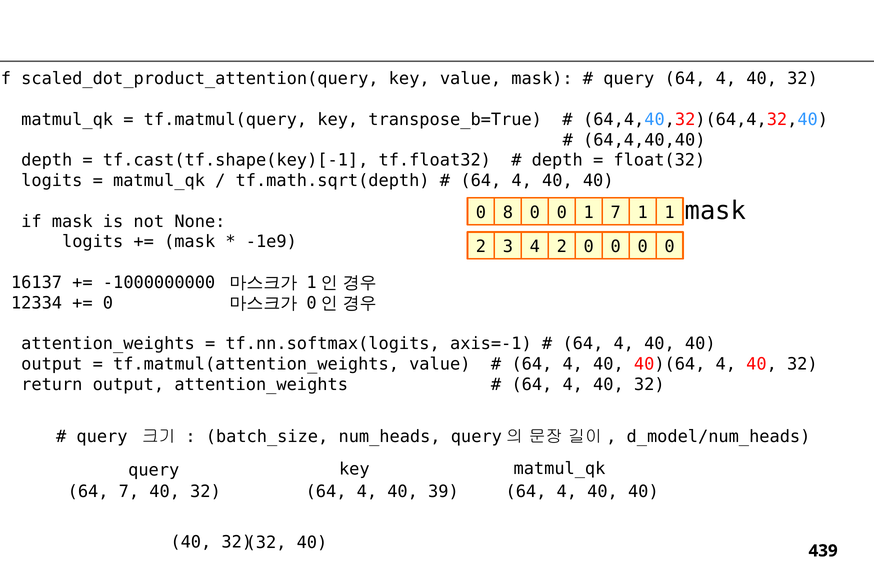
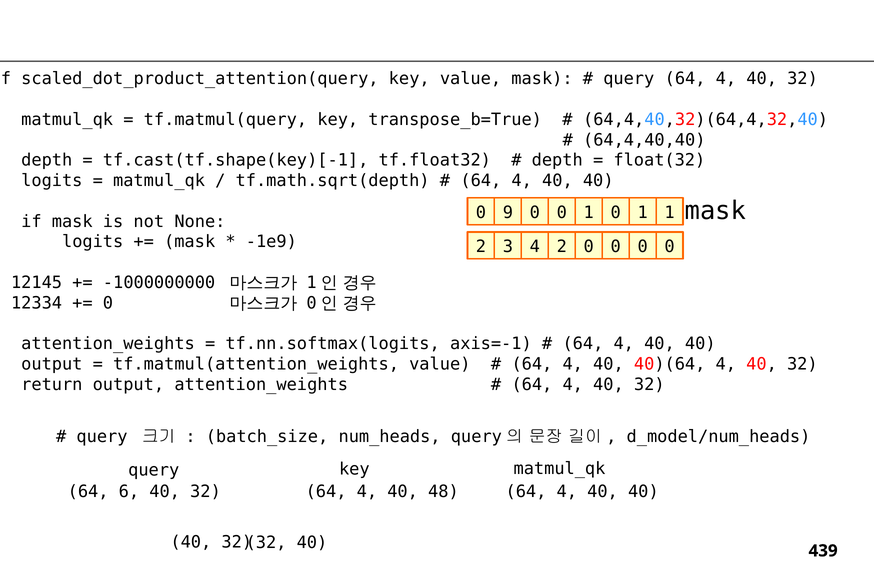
8: 8 -> 9
1 7: 7 -> 0
16137: 16137 -> 12145
64 7: 7 -> 6
39: 39 -> 48
